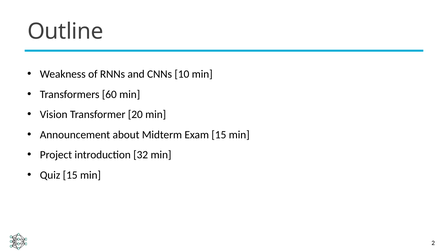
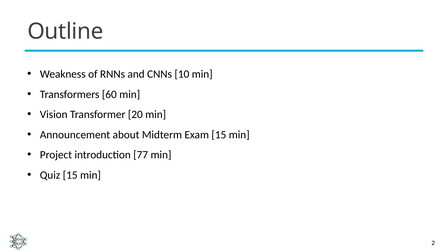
32: 32 -> 77
